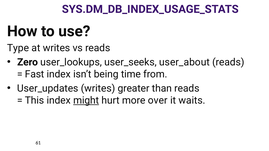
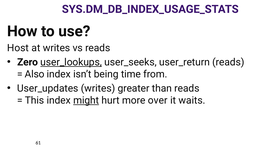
Type: Type -> Host
user_lookups underline: none -> present
user_about: user_about -> user_return
Fast: Fast -> Also
